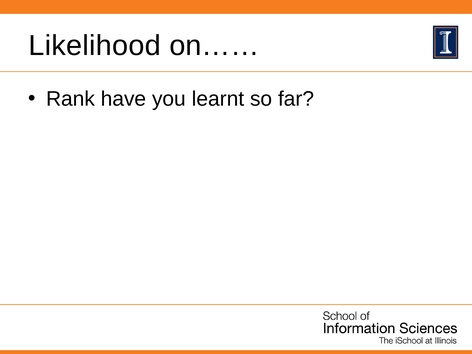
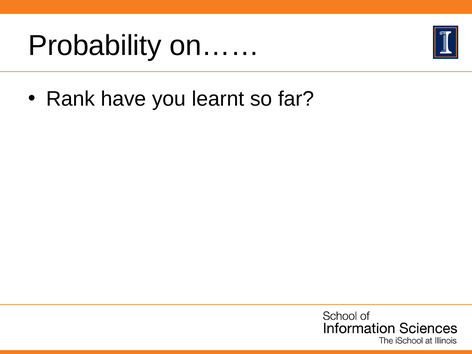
Likelihood: Likelihood -> Probability
